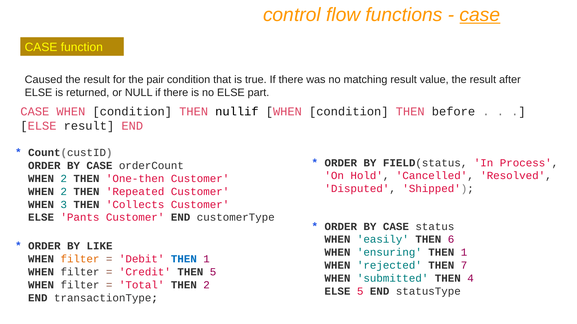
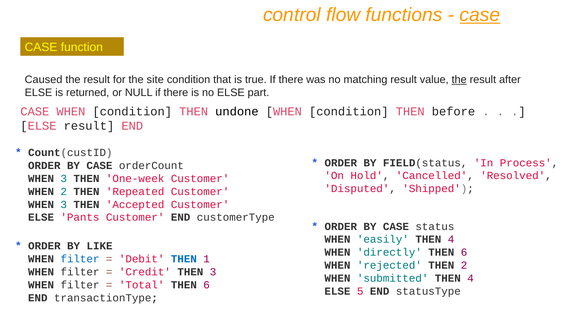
pair: pair -> site
the at (459, 80) underline: none -> present
nullif: nullif -> undone
2 at (64, 179): 2 -> 3
One-then: One-then -> One-week
Collects: Collects -> Accepted
6 at (451, 240): 6 -> 4
ensuring: ensuring -> directly
1 at (464, 253): 1 -> 6
filter at (80, 259) colour: orange -> blue
THEN 7: 7 -> 2
THEN 5: 5 -> 3
Total THEN 2: 2 -> 6
